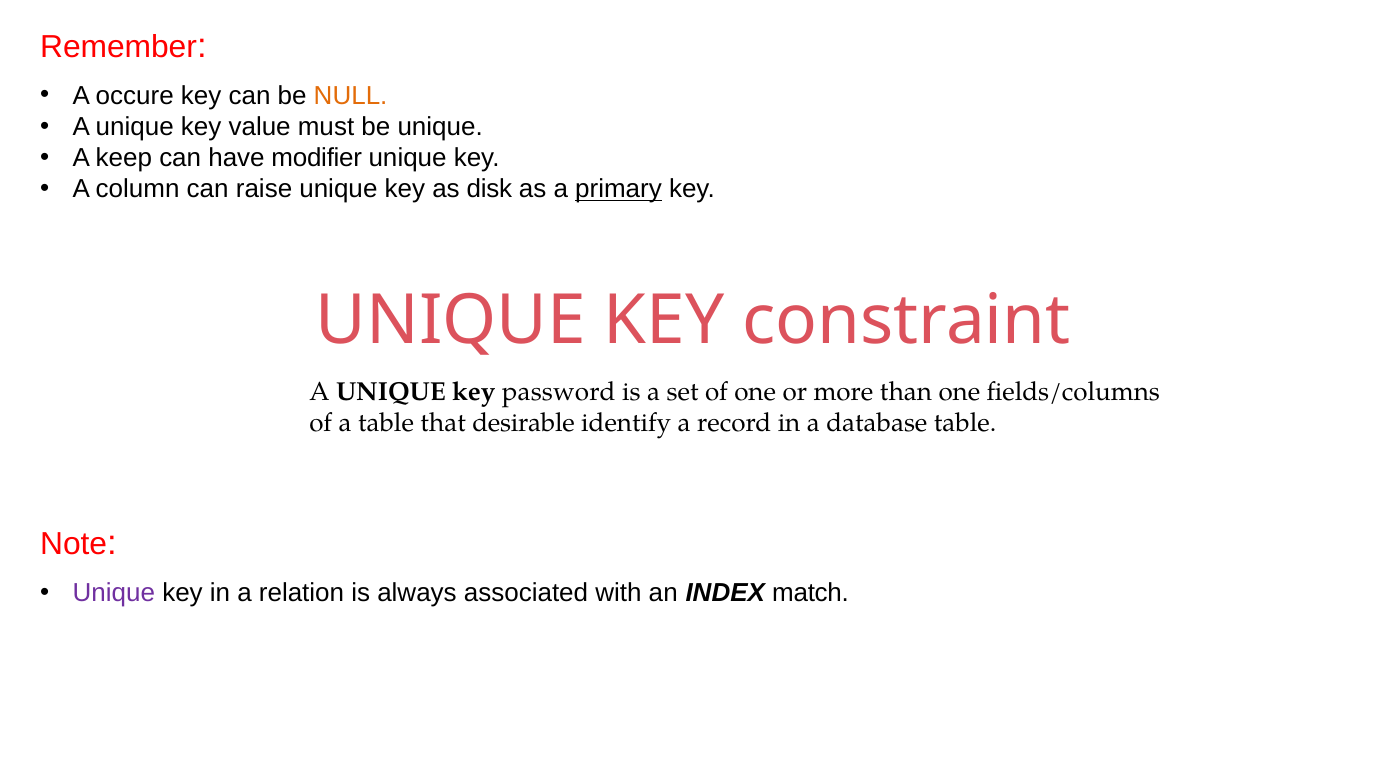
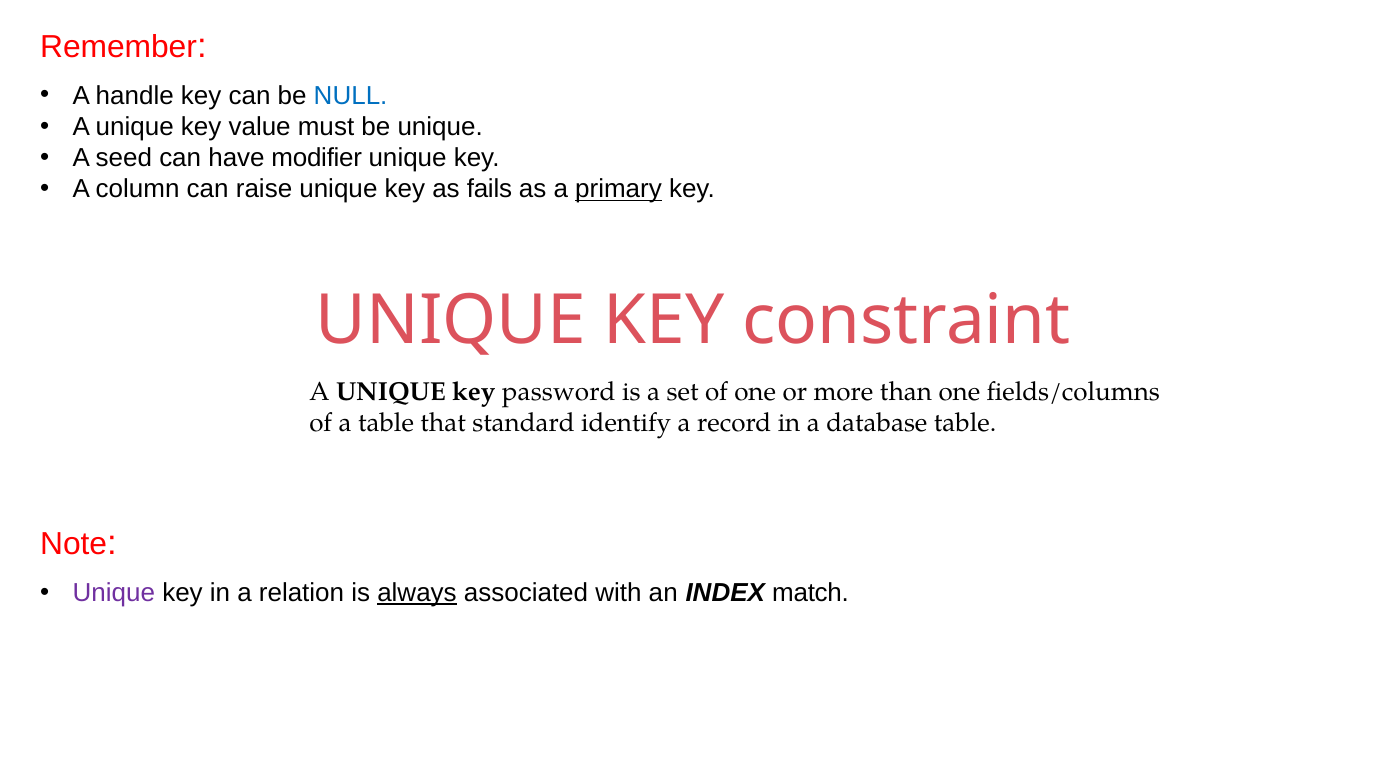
occure: occure -> handle
NULL colour: orange -> blue
keep: keep -> seed
disk: disk -> fails
desirable: desirable -> standard
always underline: none -> present
